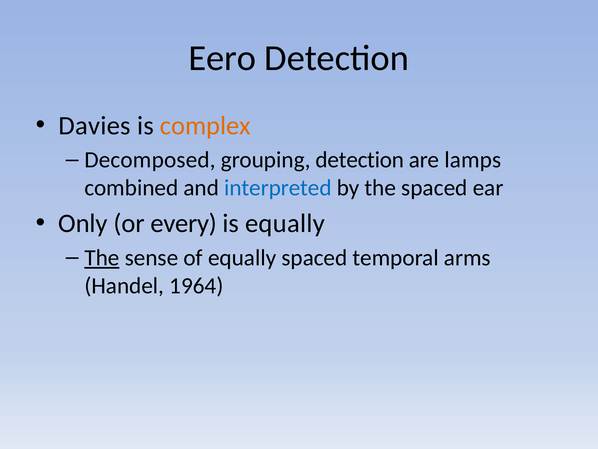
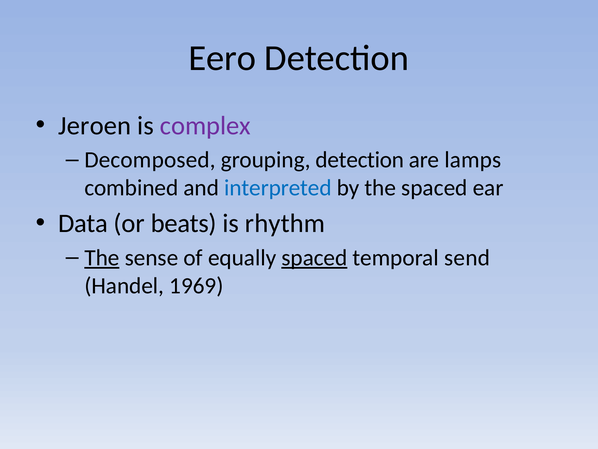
Davies: Davies -> Jeroen
complex colour: orange -> purple
Only: Only -> Data
every: every -> beats
is equally: equally -> rhythm
spaced at (314, 258) underline: none -> present
arms: arms -> send
1964: 1964 -> 1969
